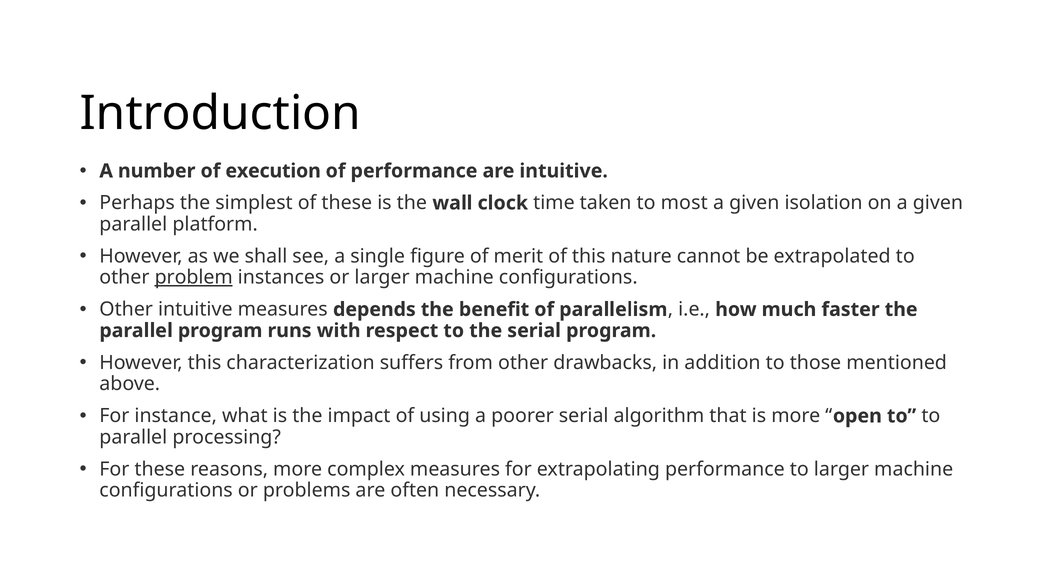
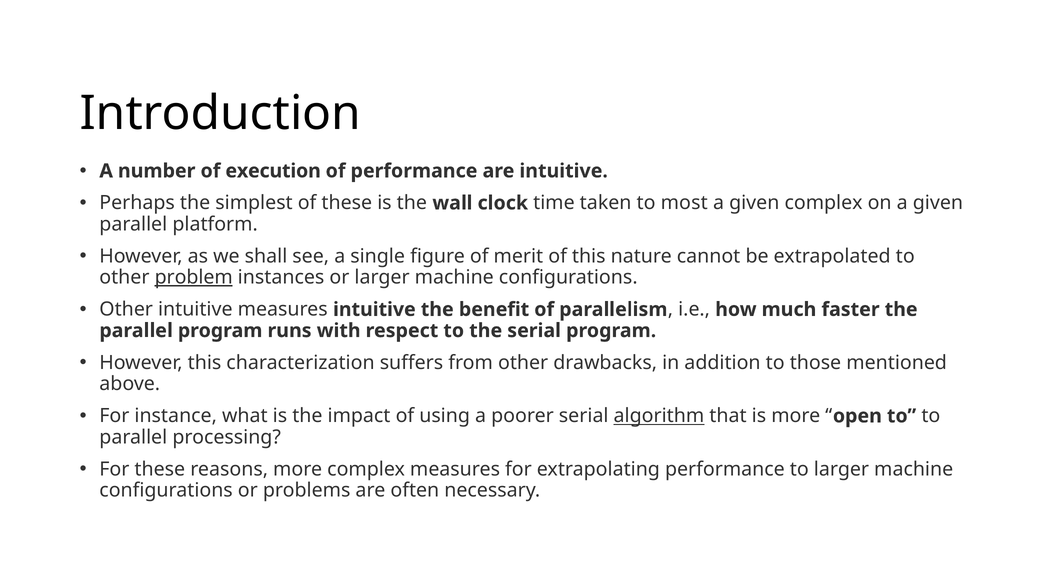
given isolation: isolation -> complex
measures depends: depends -> intuitive
algorithm underline: none -> present
